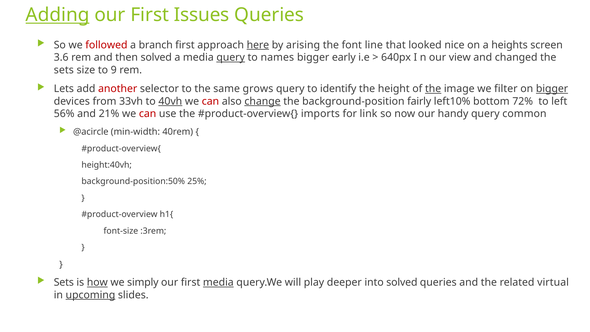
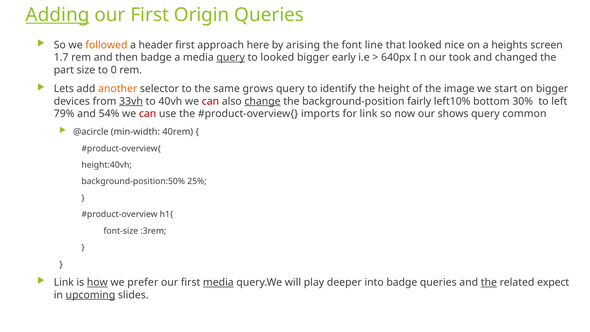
Issues: Issues -> Origin
followed colour: red -> orange
branch: branch -> header
here underline: present -> none
3.6: 3.6 -> 1.7
then solved: solved -> badge
to names: names -> looked
view: view -> took
sets at (64, 70): sets -> part
9: 9 -> 0
another colour: red -> orange
the at (433, 89) underline: present -> none
filter: filter -> start
bigger at (552, 89) underline: present -> none
33vh underline: none -> present
40vh underline: present -> none
72%: 72% -> 30%
56%: 56% -> 79%
21%: 21% -> 54%
handy: handy -> shows
Sets at (64, 282): Sets -> Link
simply: simply -> prefer
into solved: solved -> badge
the at (489, 282) underline: none -> present
virtual: virtual -> expect
